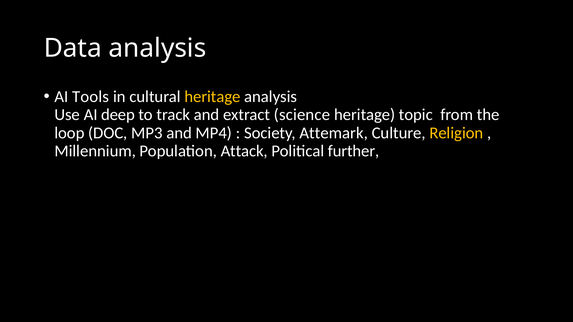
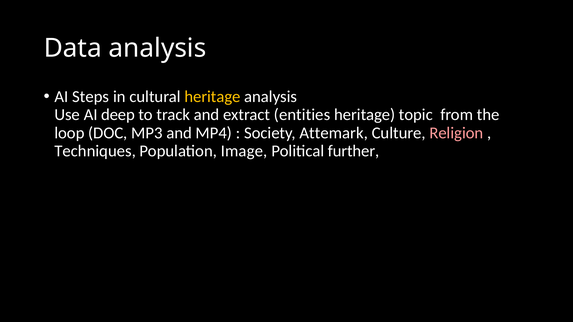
Tools: Tools -> Steps
science: science -> entities
Religion colour: yellow -> pink
Millennium: Millennium -> Techniques
Attack: Attack -> Image
